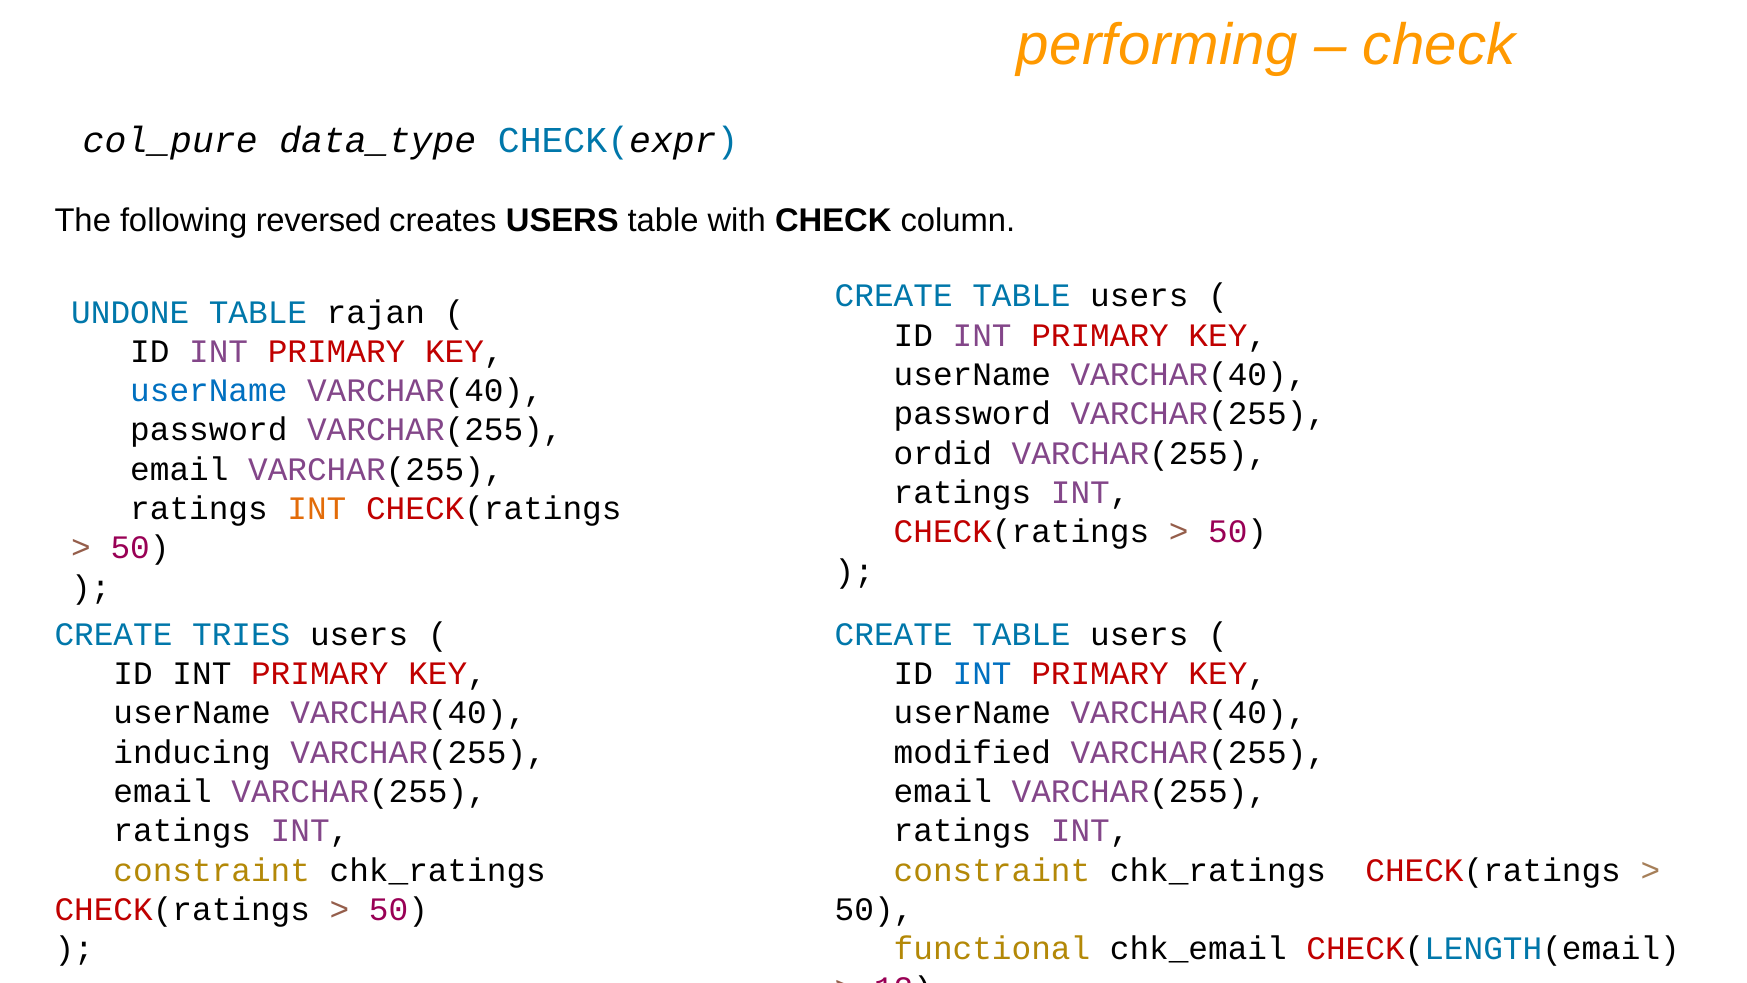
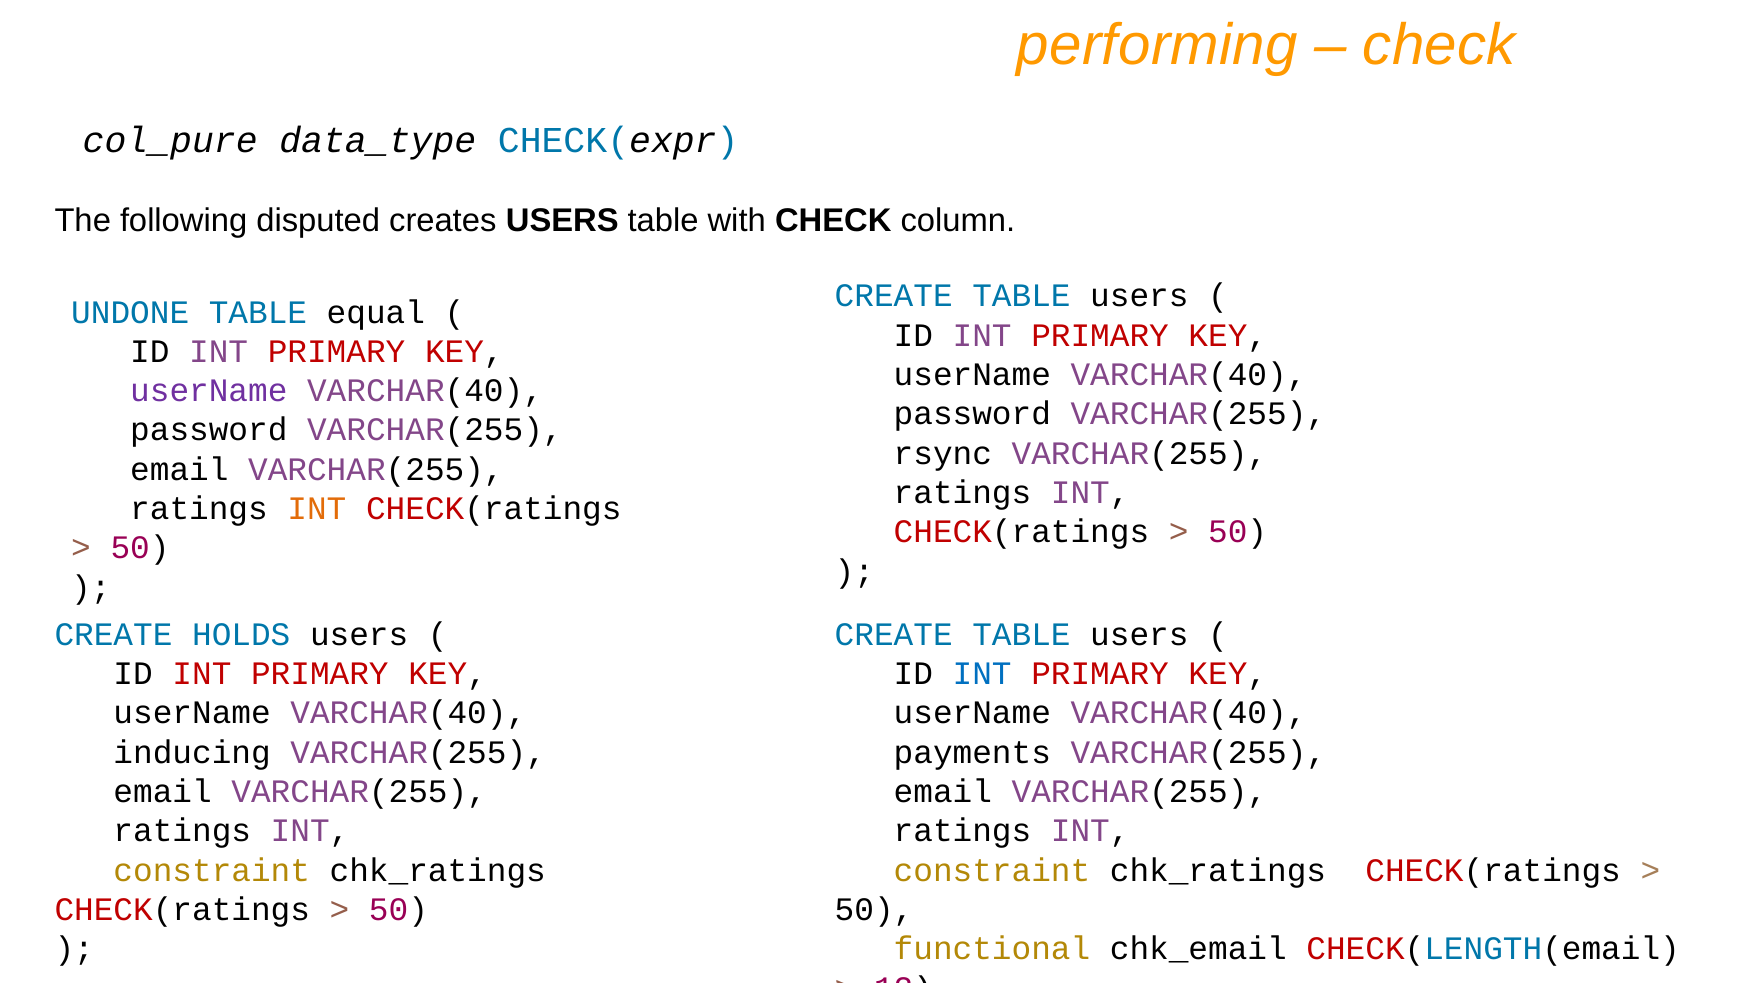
reversed: reversed -> disputed
rajan: rajan -> equal
userName at (209, 391) colour: blue -> purple
ordid: ordid -> rsync
TRIES: TRIES -> HOLDS
INT at (202, 674) colour: black -> red
modified: modified -> payments
